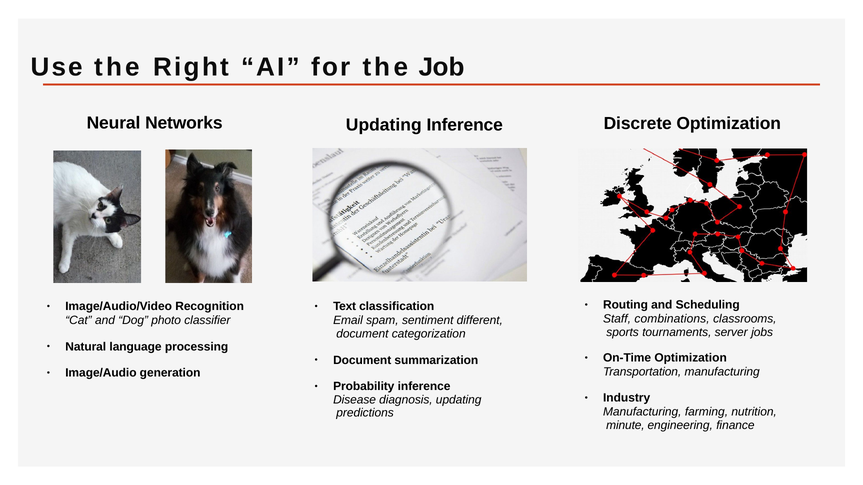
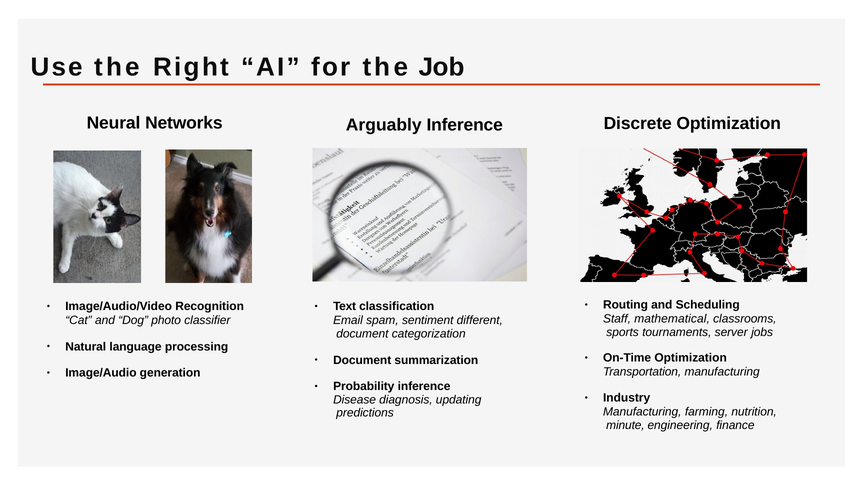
Updating at (384, 125): Updating -> Arguably
combinations: combinations -> mathematical
